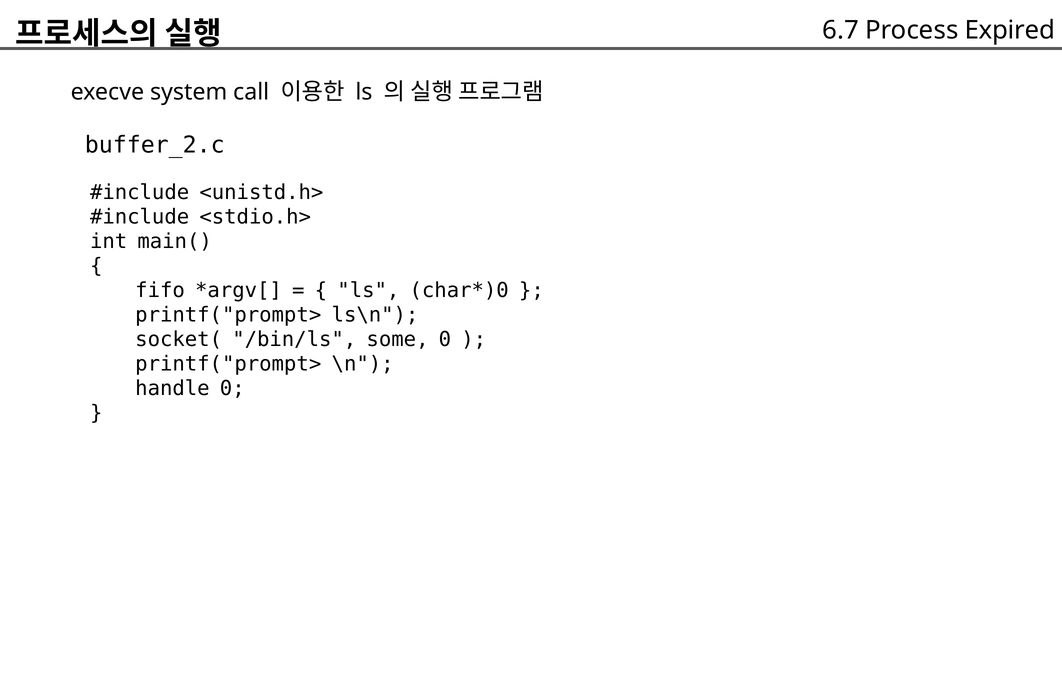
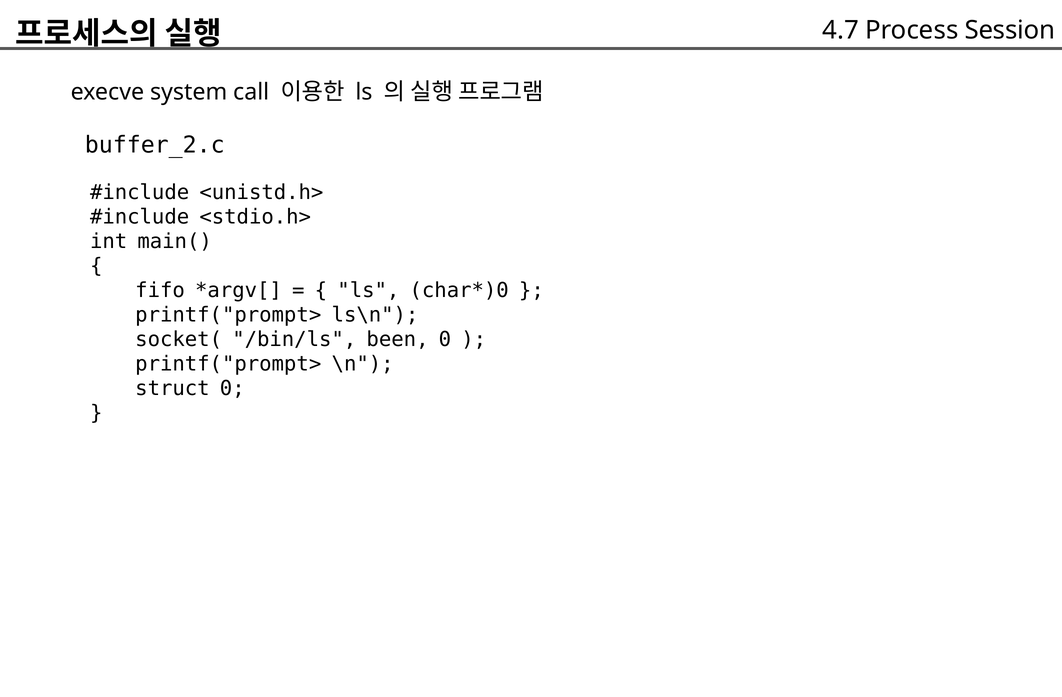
6.7: 6.7 -> 4.7
Expired: Expired -> Session
some: some -> been
handle: handle -> struct
